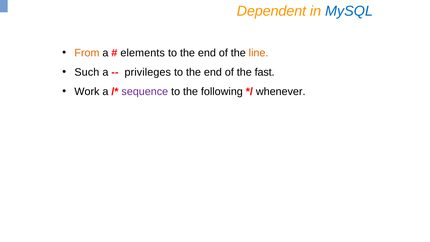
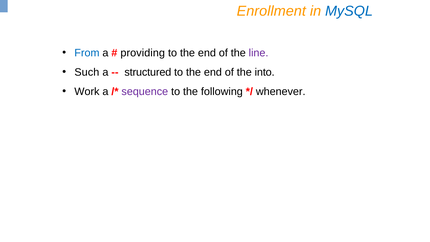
Dependent: Dependent -> Enrollment
From colour: orange -> blue
elements: elements -> providing
line colour: orange -> purple
privileges: privileges -> structured
fast: fast -> into
